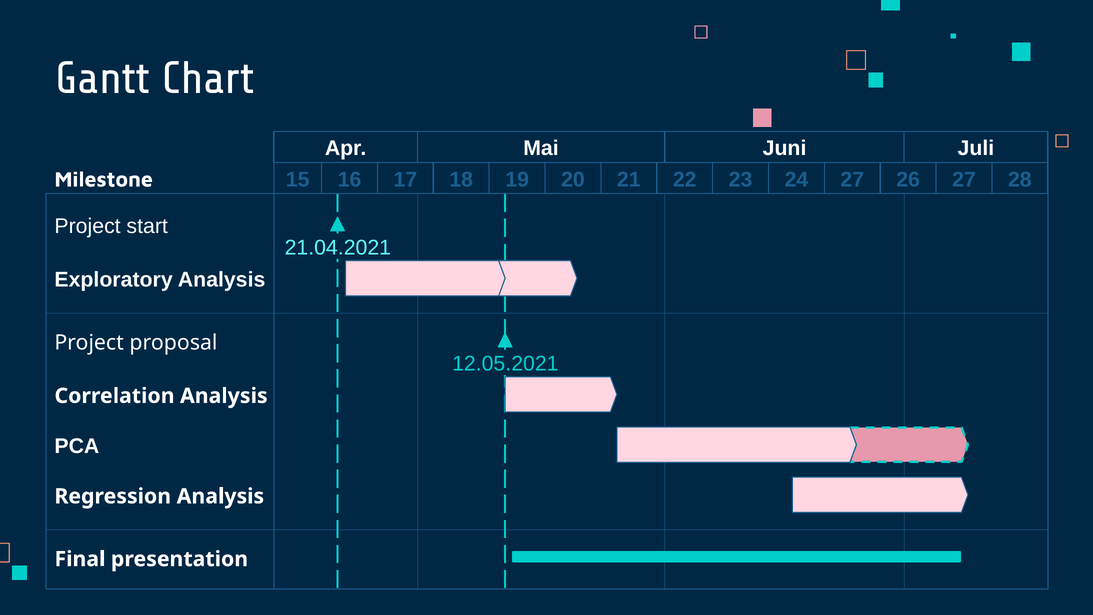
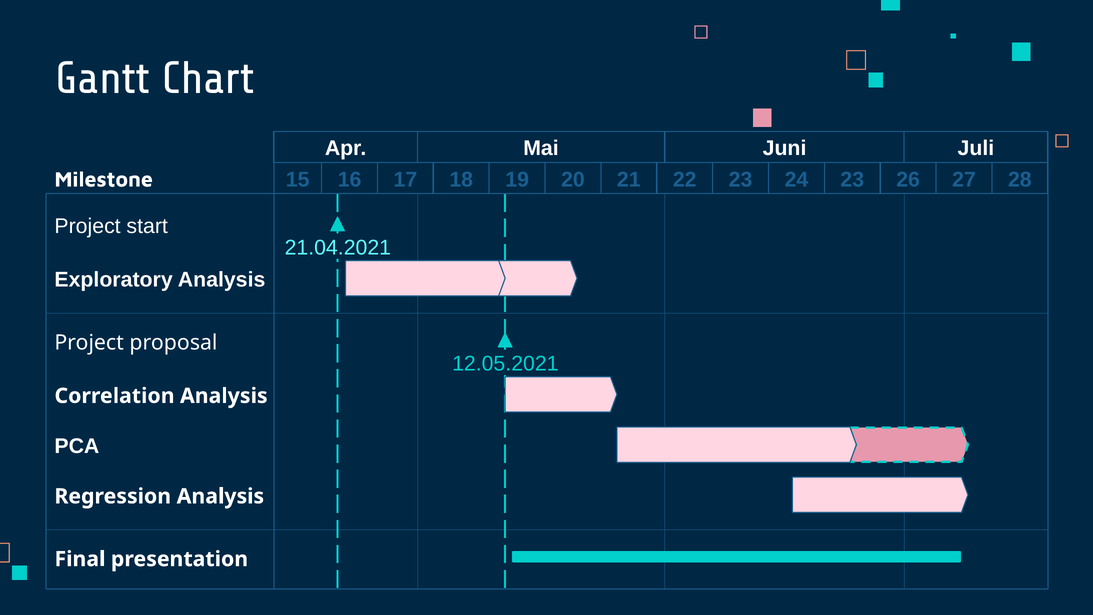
24 27: 27 -> 23
